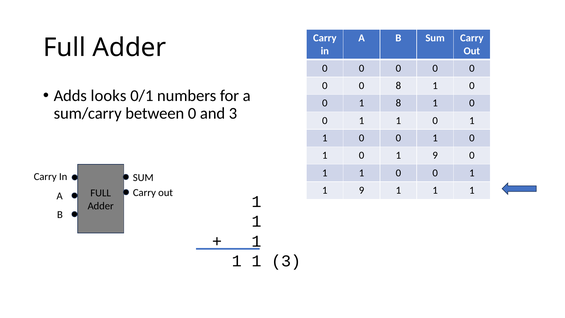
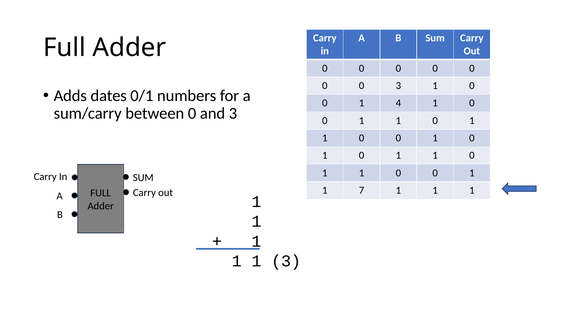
0 8: 8 -> 3
looks: looks -> dates
1 8: 8 -> 4
9 at (435, 155): 9 -> 1
9 at (362, 190): 9 -> 7
